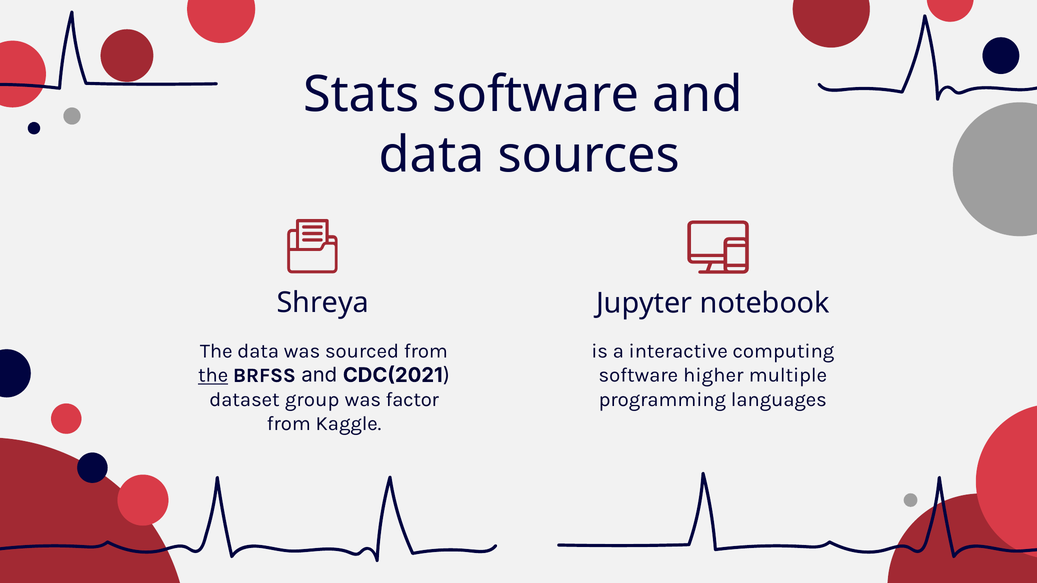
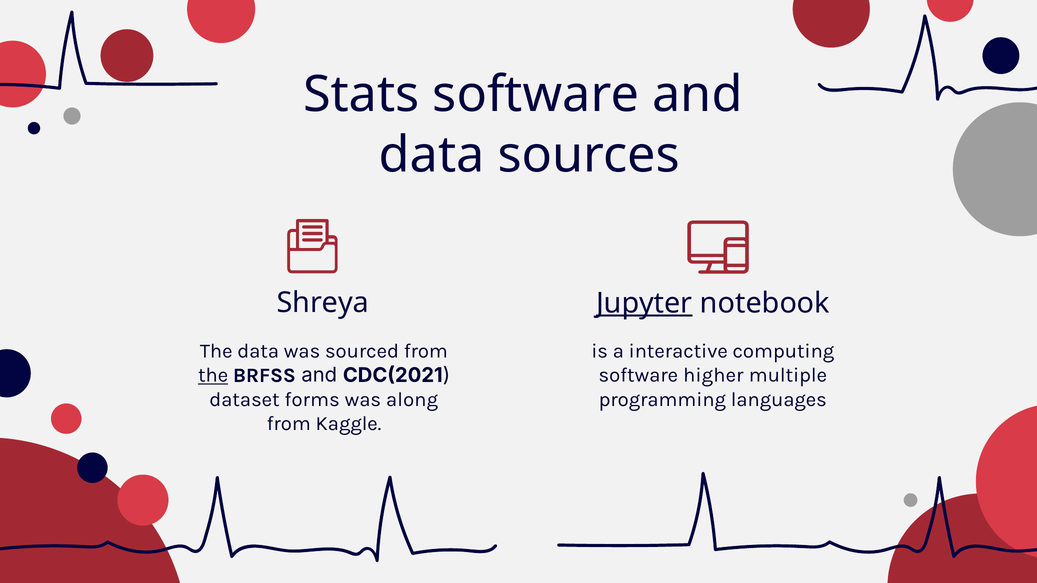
Jupyter underline: none -> present
group: group -> forms
factor: factor -> along
